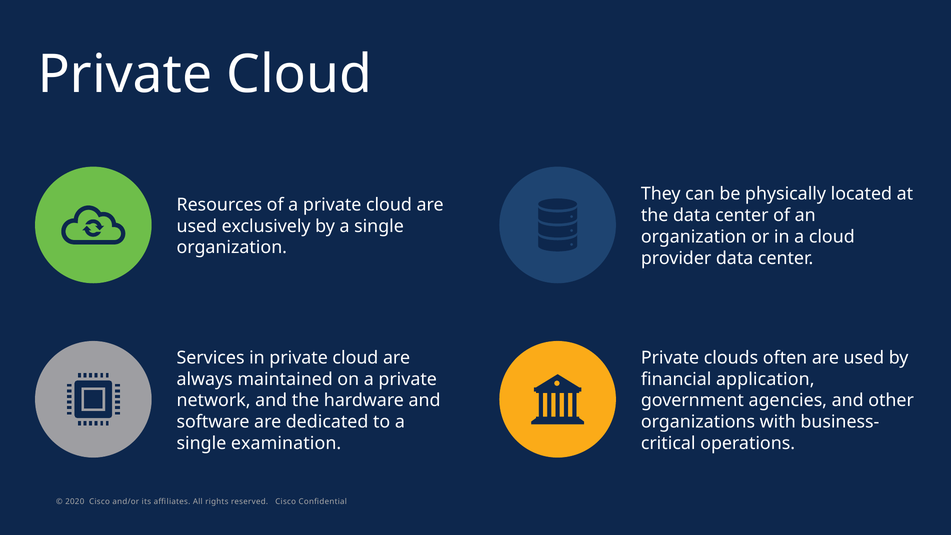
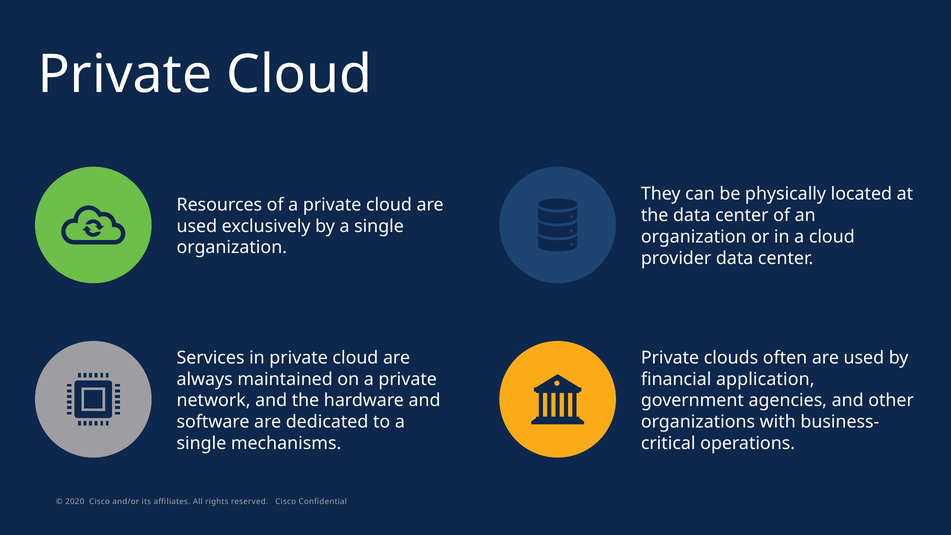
examination: examination -> mechanisms
